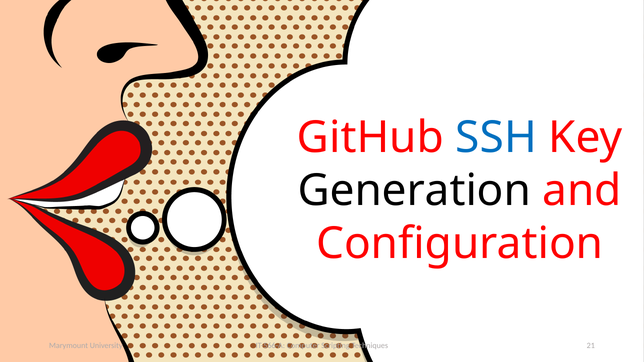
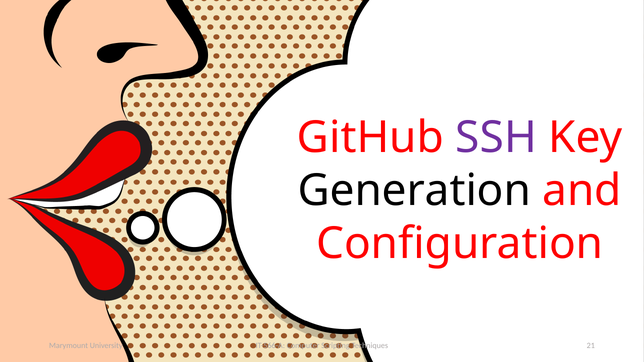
SSH colour: blue -> purple
